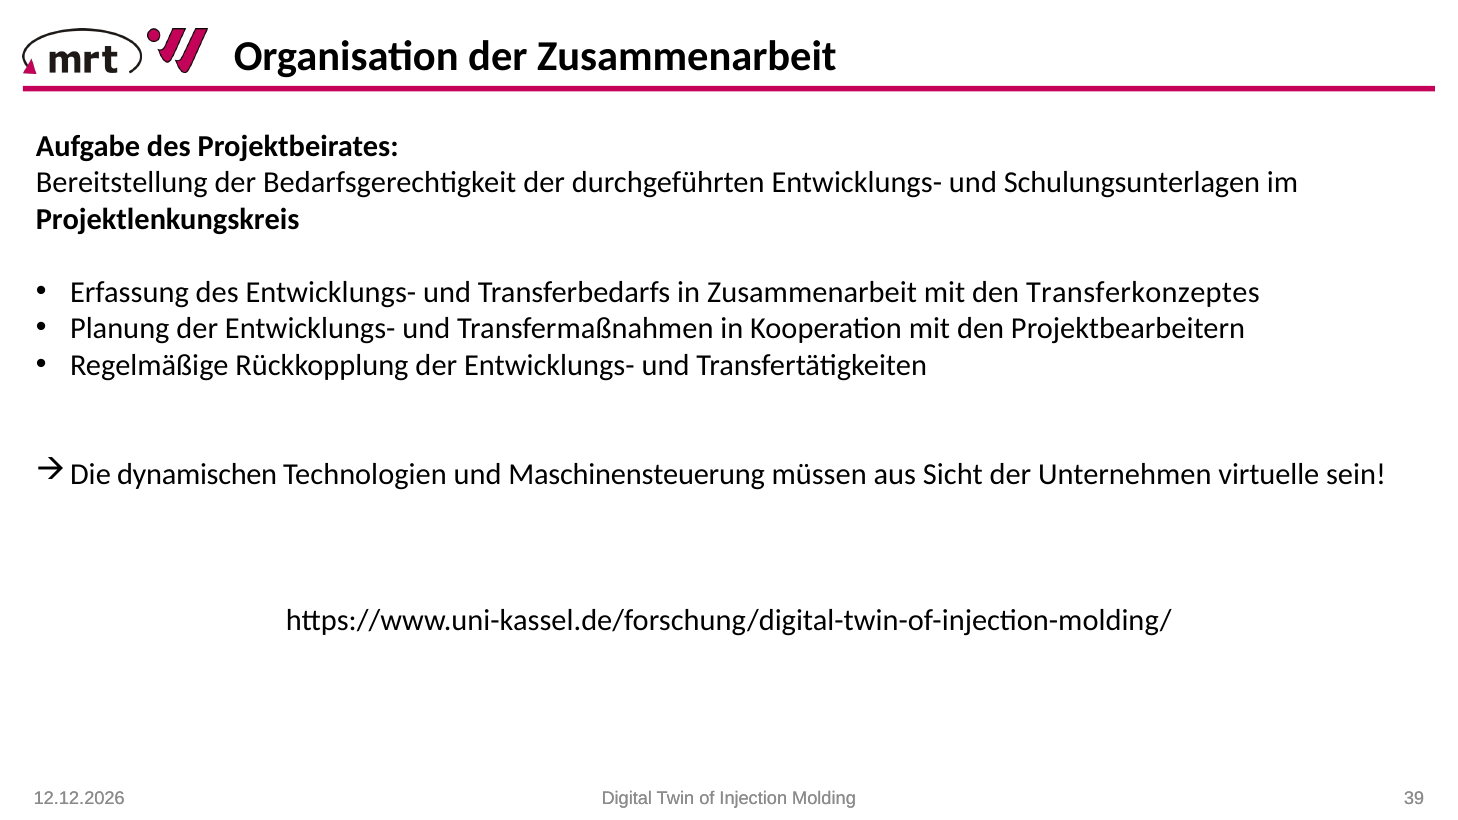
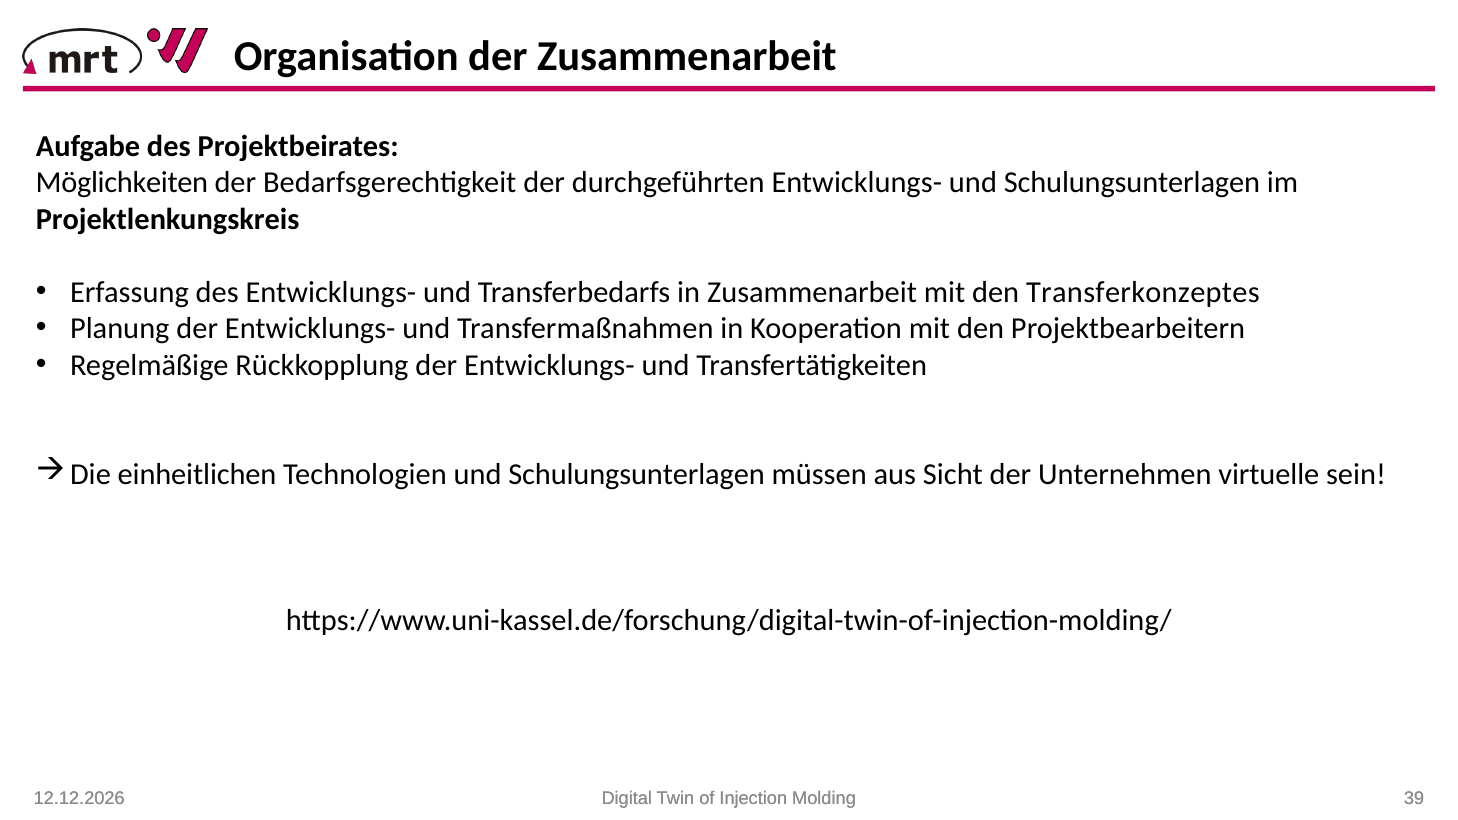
Bereitstellung: Bereitstellung -> Möglichkeiten
dynamischen: dynamischen -> einheitlichen
Technologien und Maschinensteuerung: Maschinensteuerung -> Schulungsunterlagen
